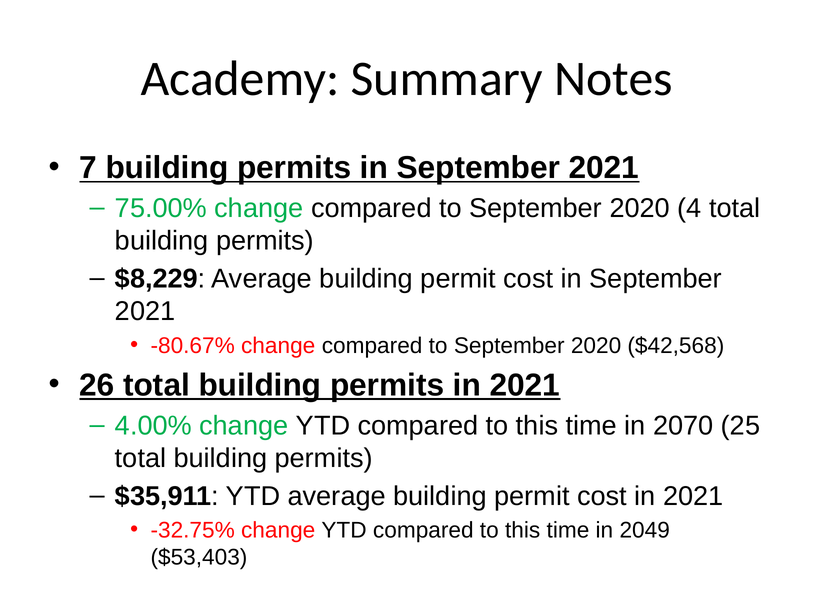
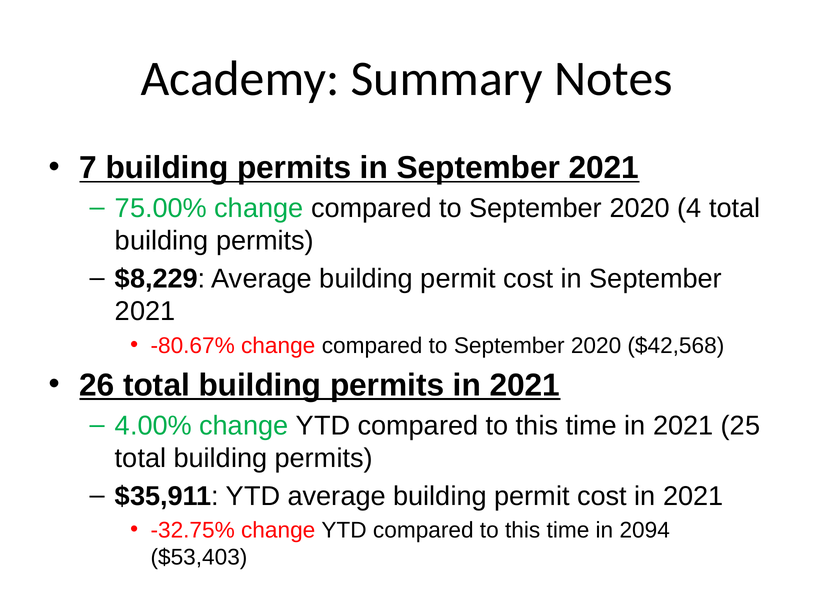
time in 2070: 2070 -> 2021
2049: 2049 -> 2094
